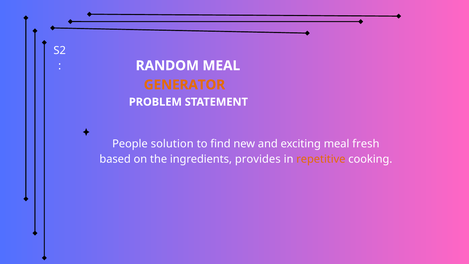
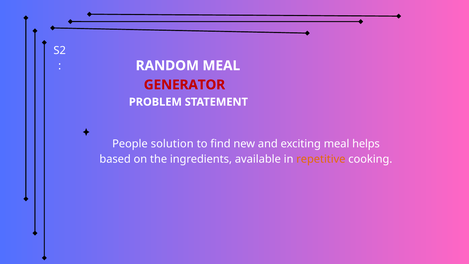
GENERATOR colour: orange -> red
fresh: fresh -> helps
provides: provides -> available
